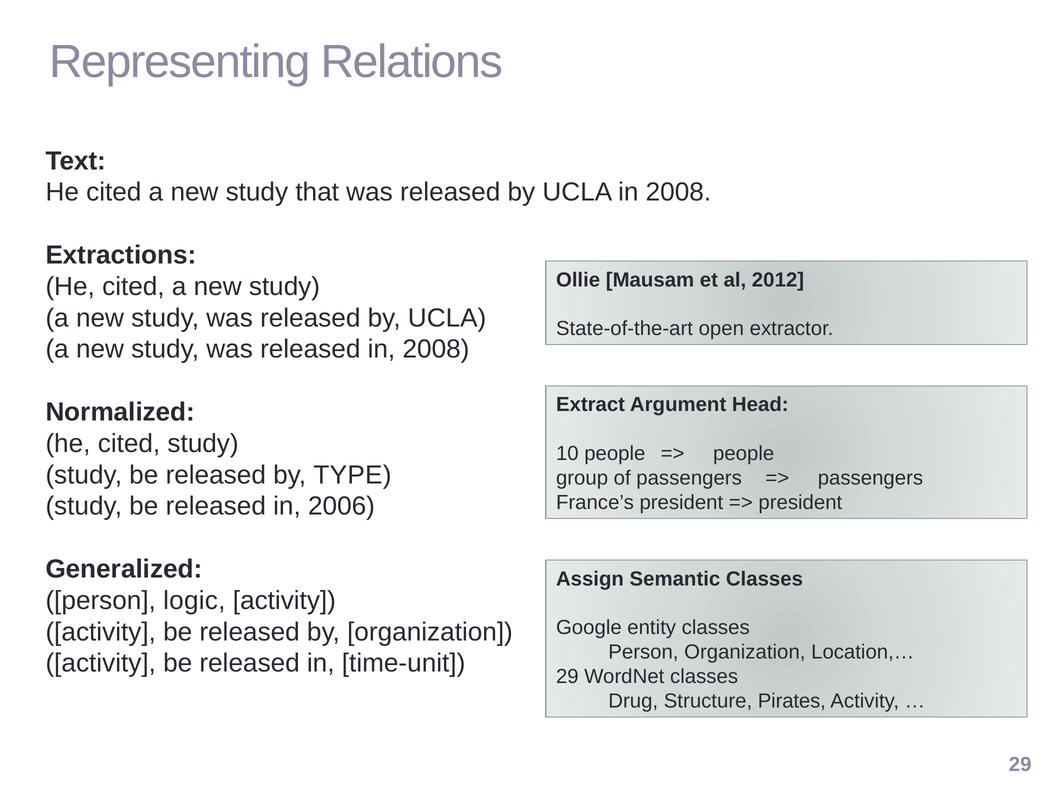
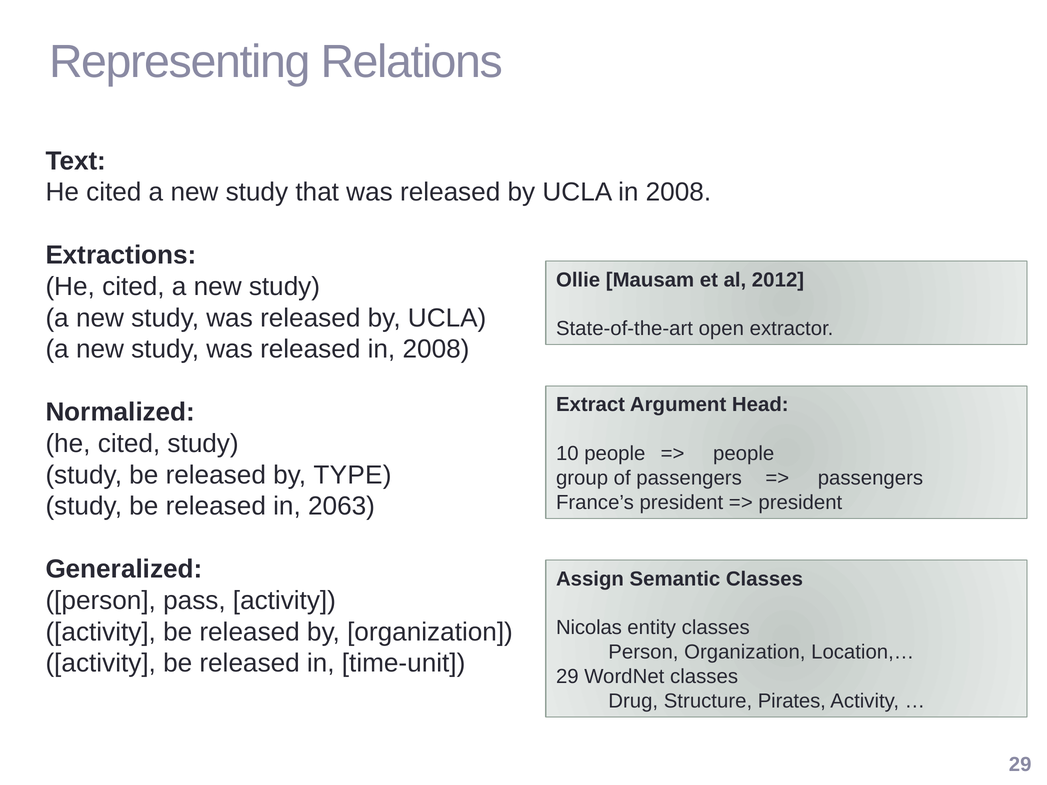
2006: 2006 -> 2063
logic: logic -> pass
Google: Google -> Nicolas
